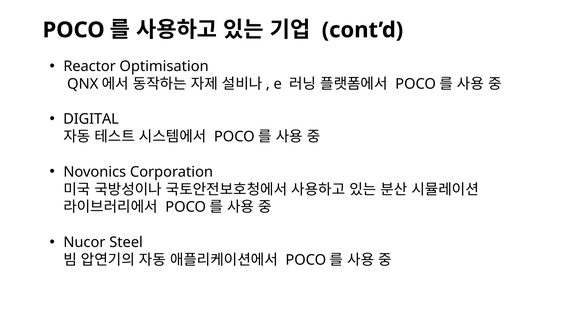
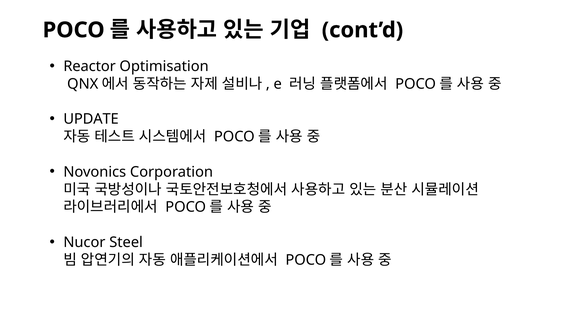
DIGITAL: DIGITAL -> UPDATE
